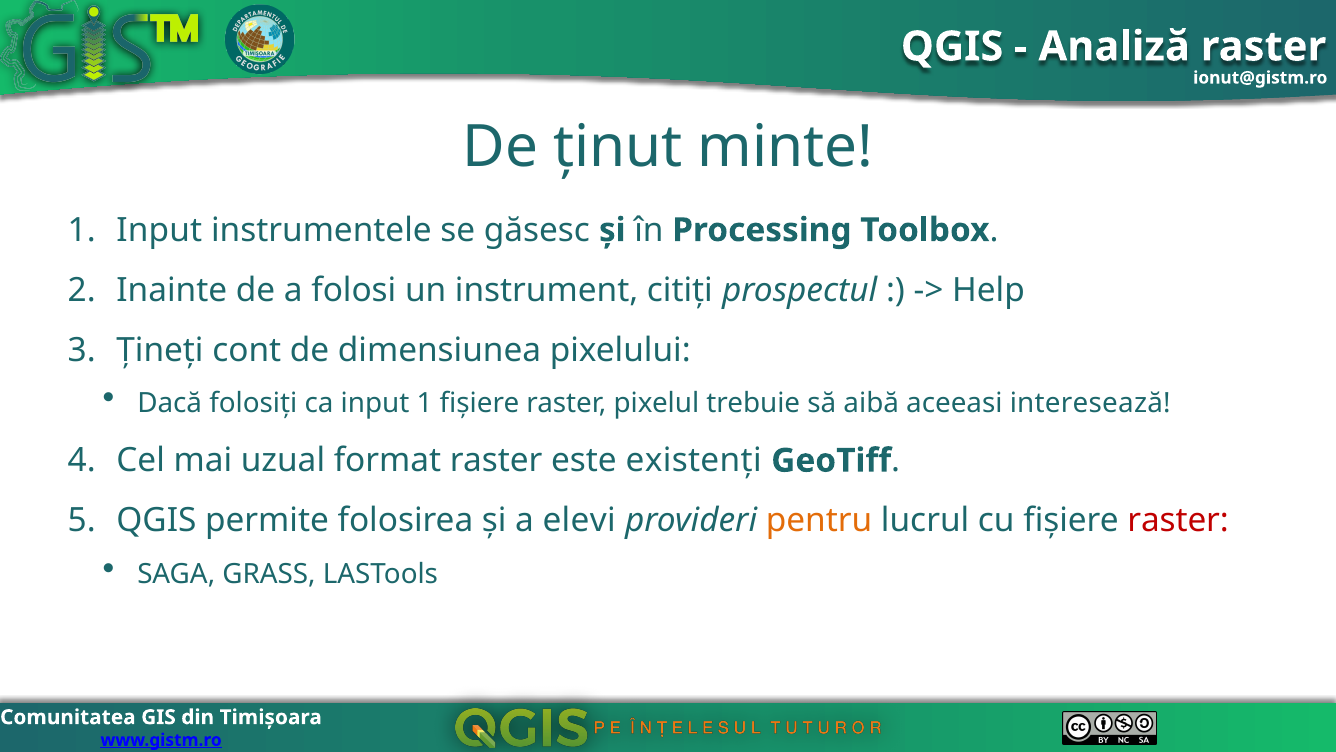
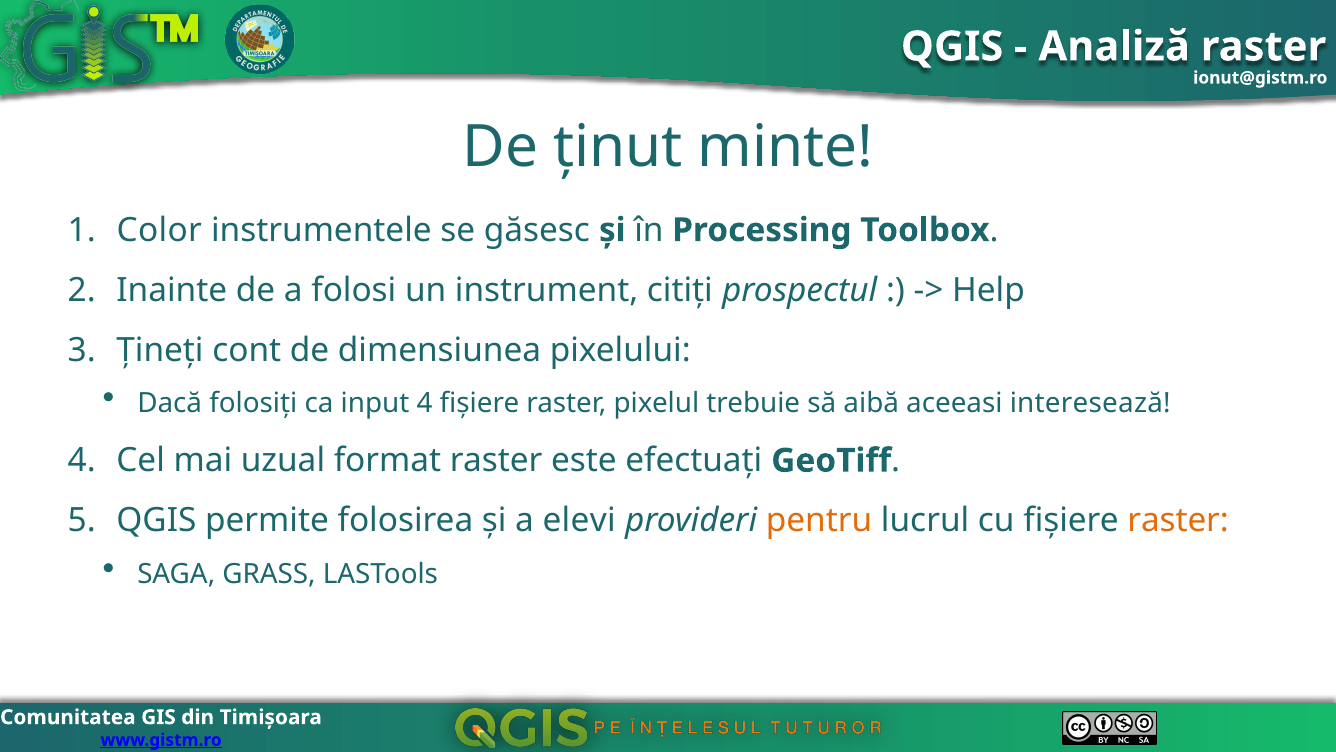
Input at (159, 230): Input -> Color
input 1: 1 -> 4
existenți: existenți -> efectuați
raster at (1178, 521) colour: red -> orange
